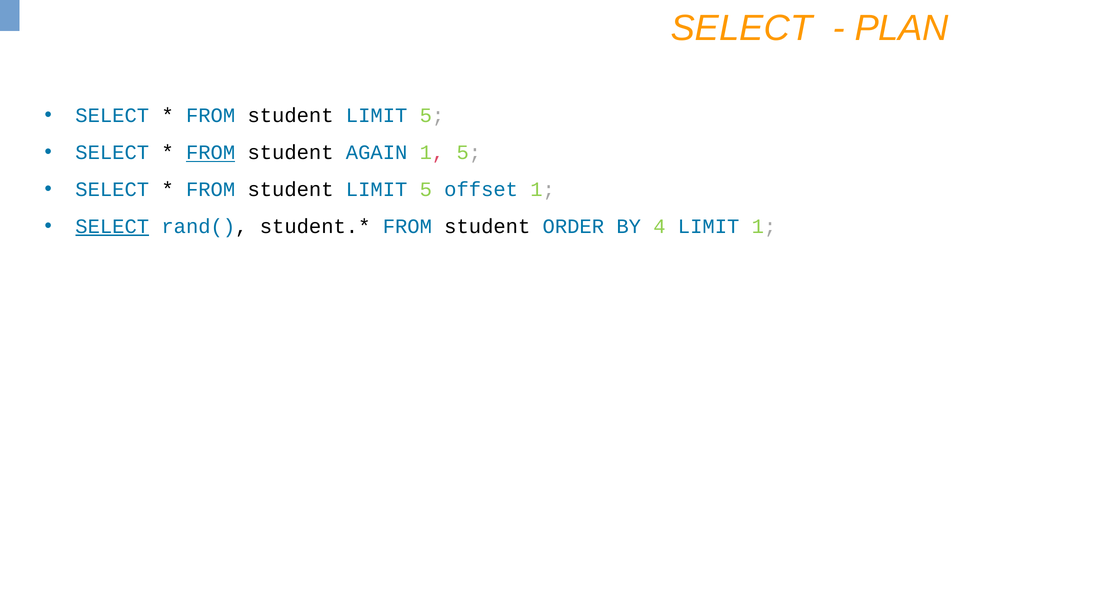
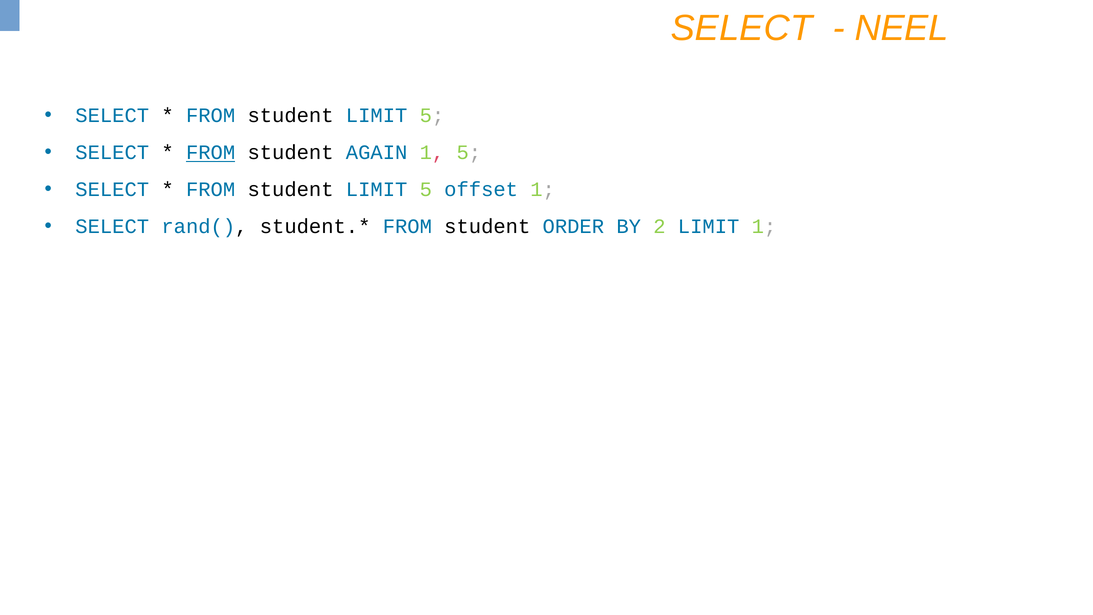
PLAN: PLAN -> NEEL
SELECT at (112, 226) underline: present -> none
4: 4 -> 2
